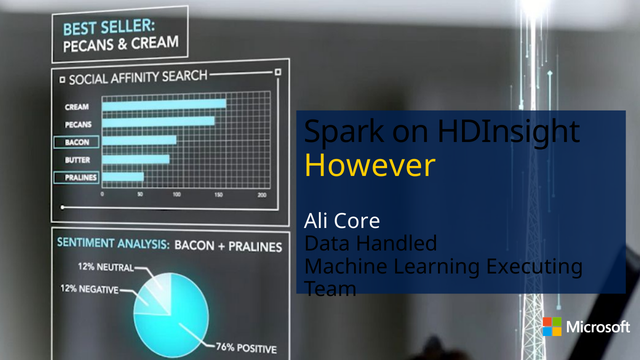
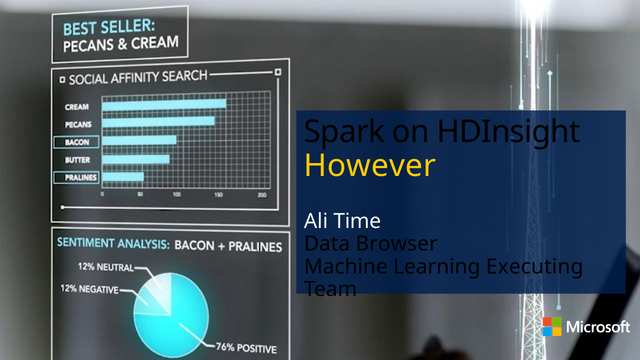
Core: Core -> Time
Handled: Handled -> Browser
